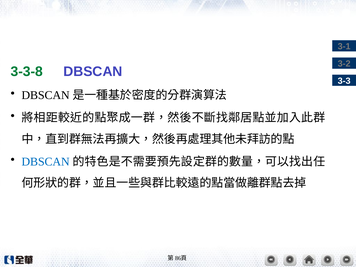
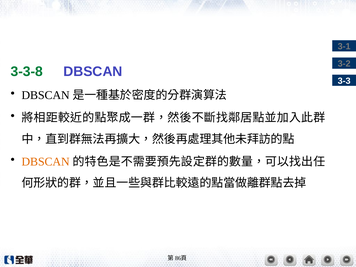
DBSCAN at (46, 162) colour: blue -> orange
